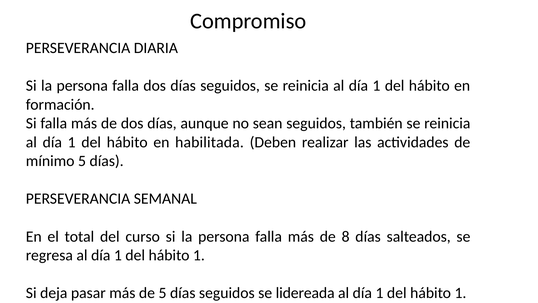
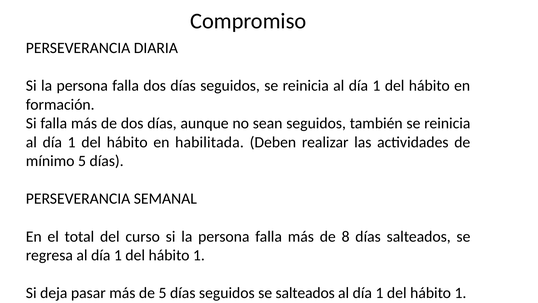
se lidereada: lidereada -> salteados
